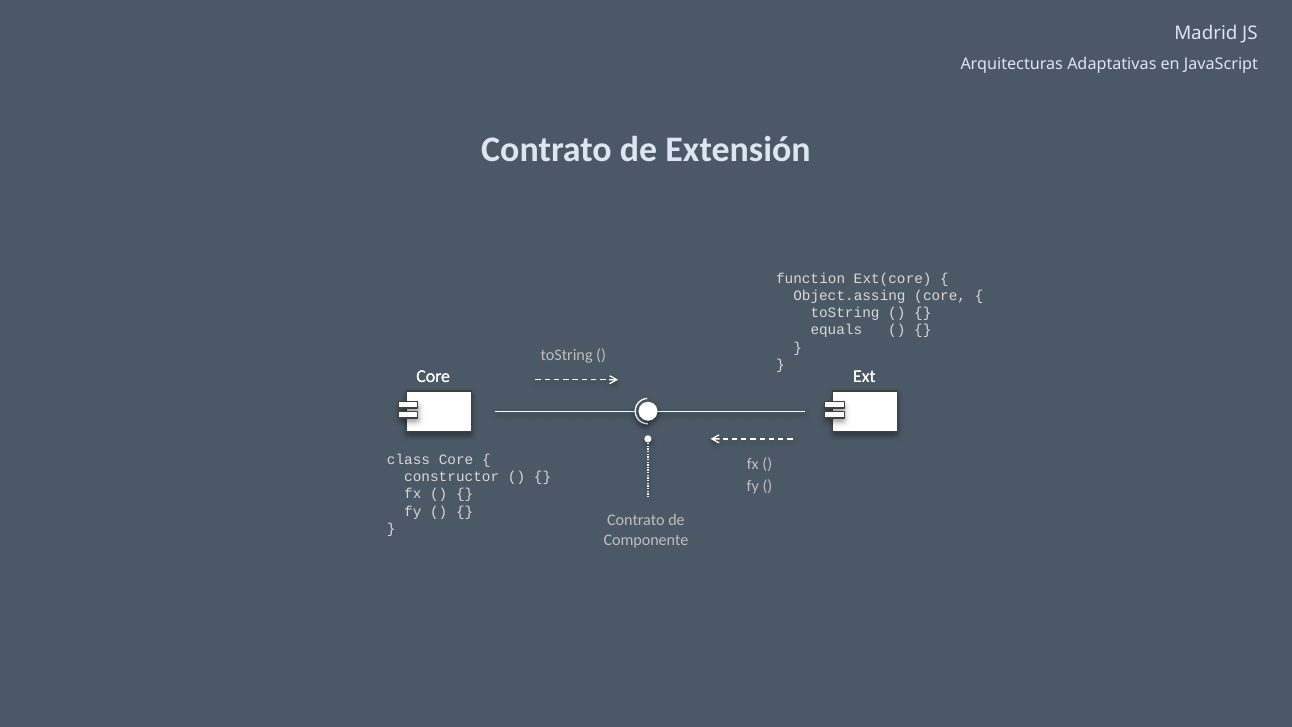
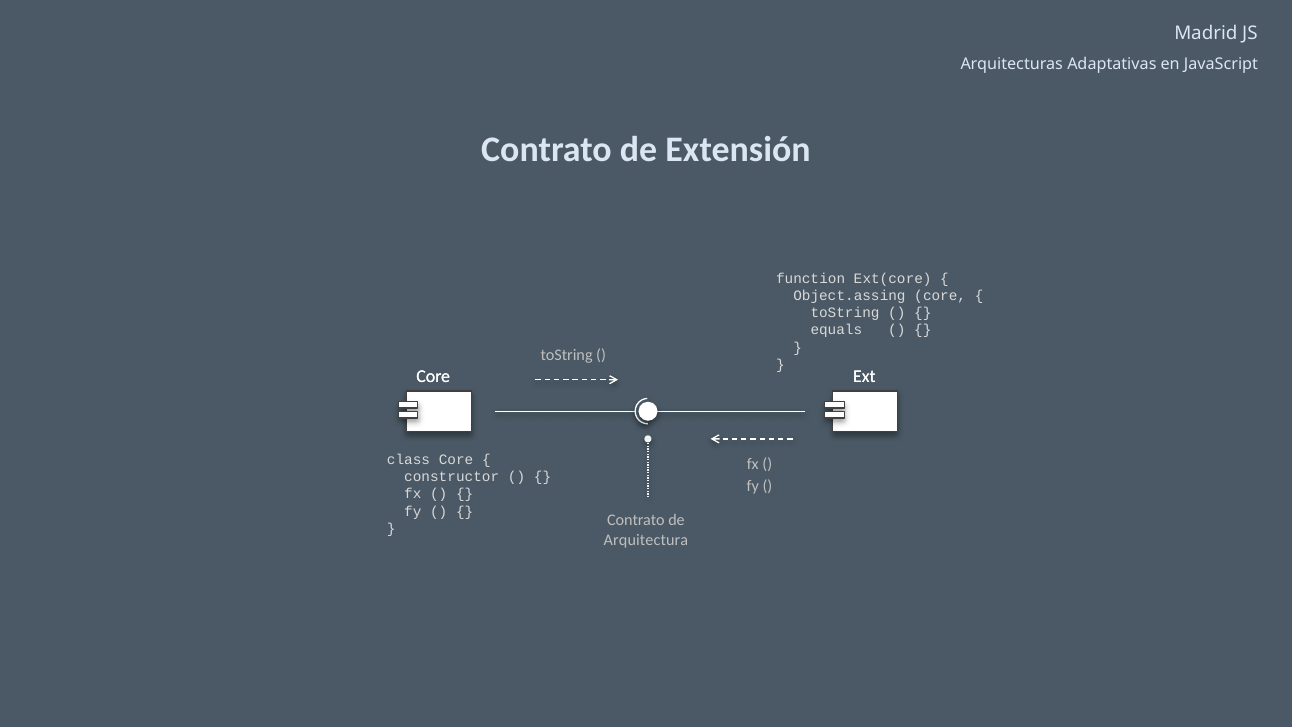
Componente: Componente -> Arquitectura
